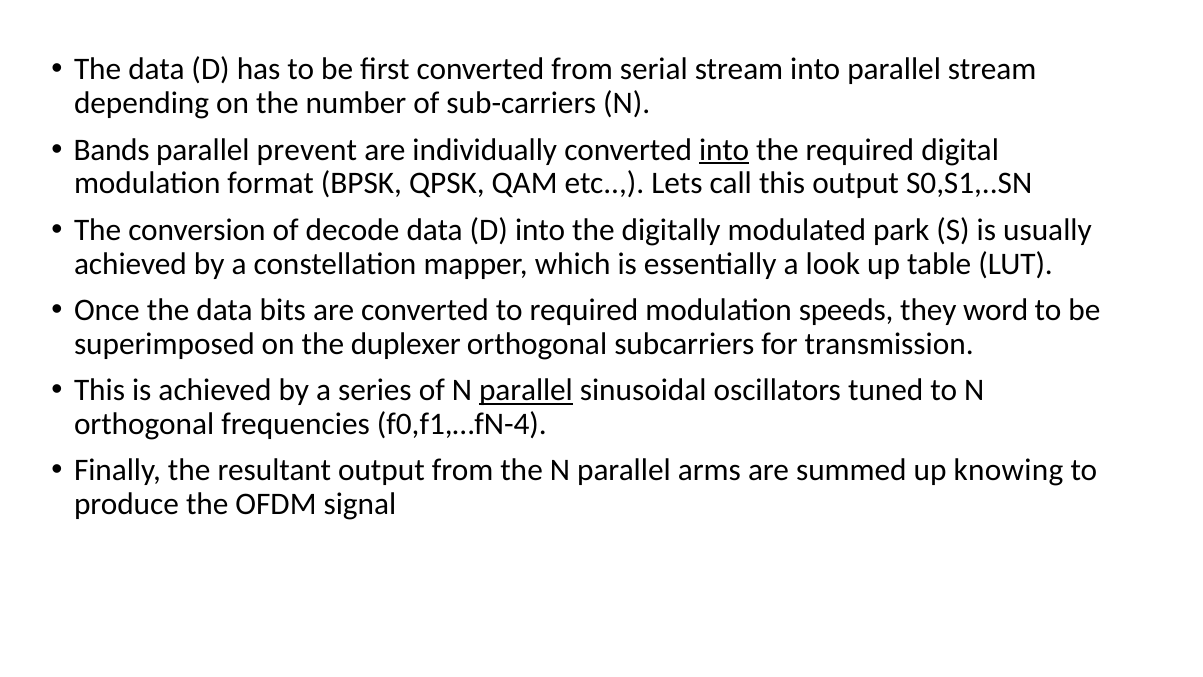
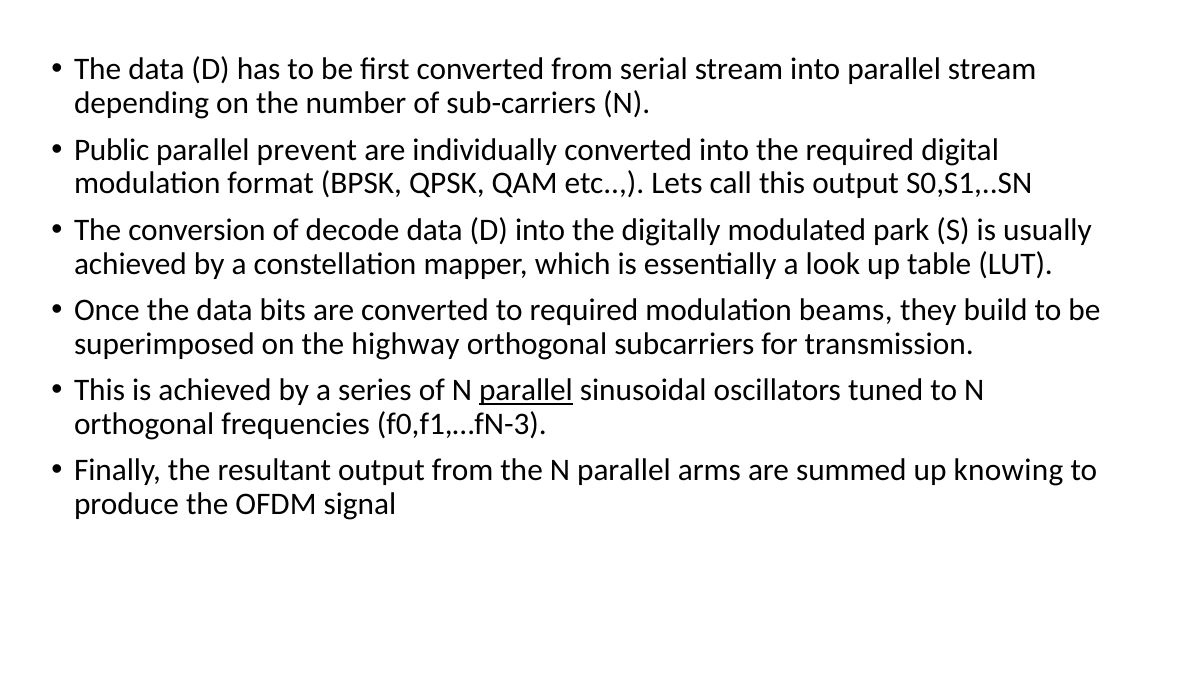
Bands: Bands -> Public
into at (724, 150) underline: present -> none
speeds: speeds -> beams
word: word -> build
duplexer: duplexer -> highway
f0,f1,…fN-4: f0,f1,…fN-4 -> f0,f1,…fN-3
